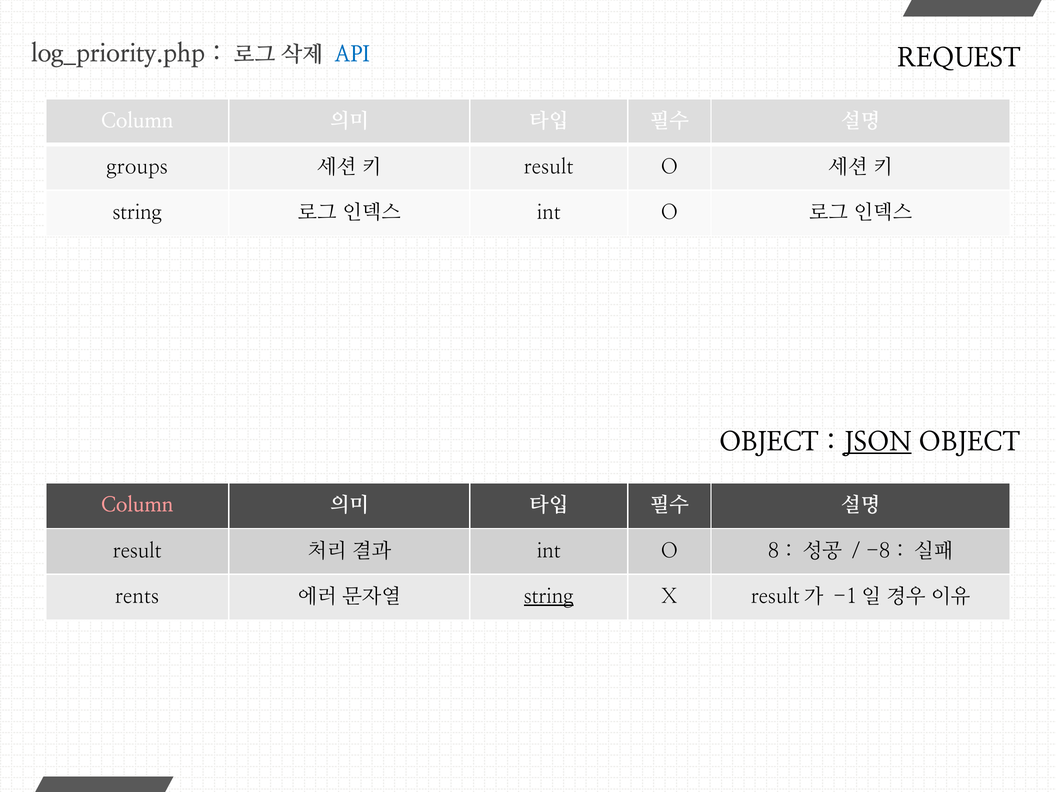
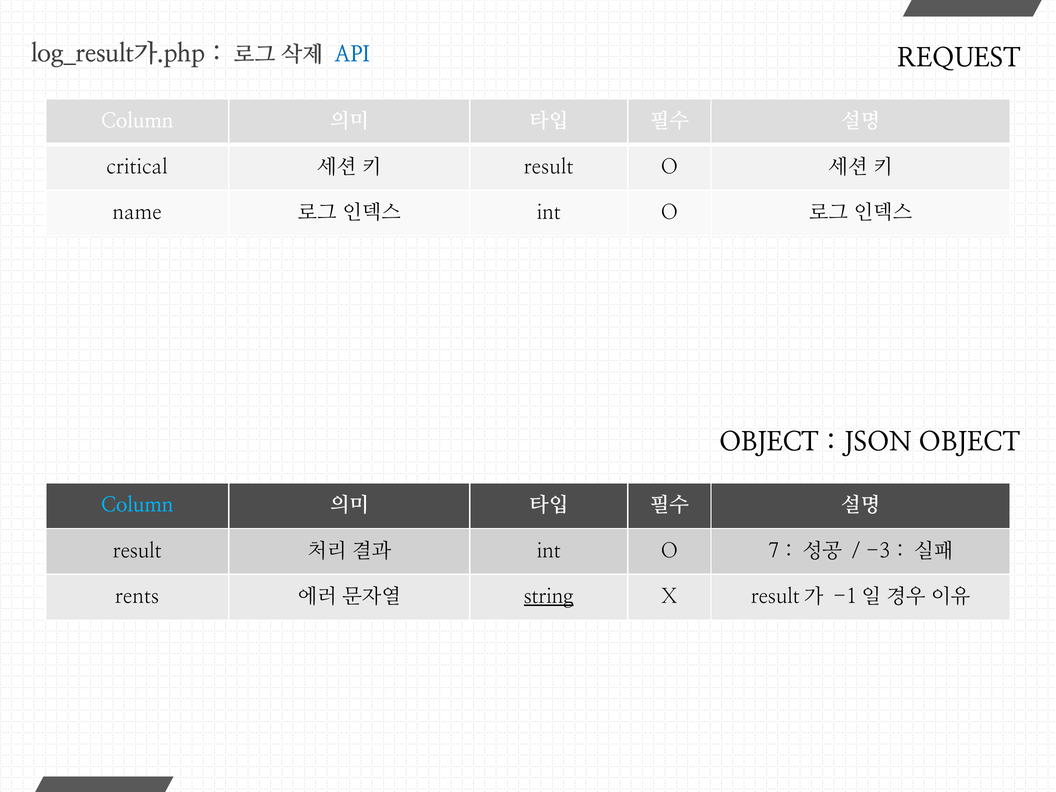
log_priority.php: log_priority.php -> log_result가.php
groups: groups -> critical
string at (137, 212): string -> name
JSON underline: present -> none
Column at (137, 505) colour: pink -> light blue
8: 8 -> 7
-8: -8 -> -3
